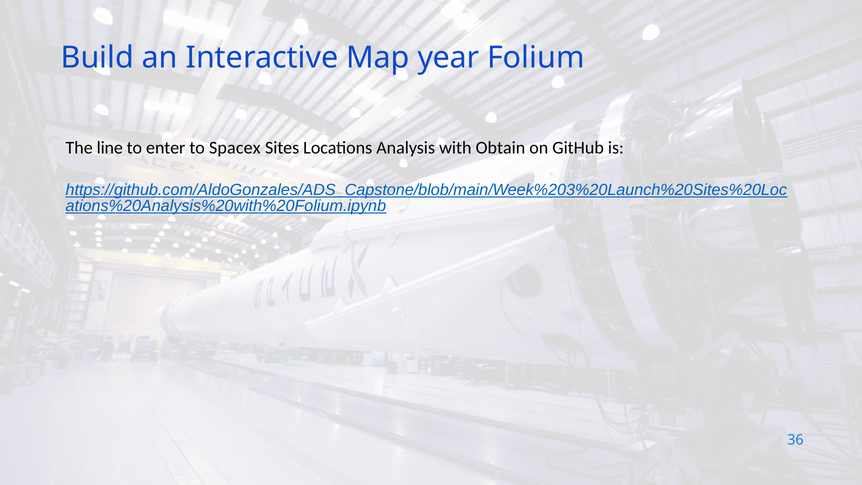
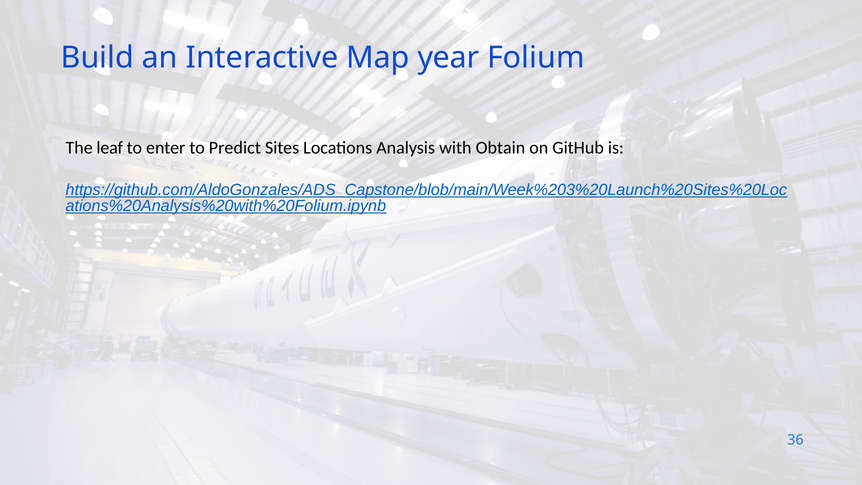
line: line -> leaf
Spacex: Spacex -> Predict
